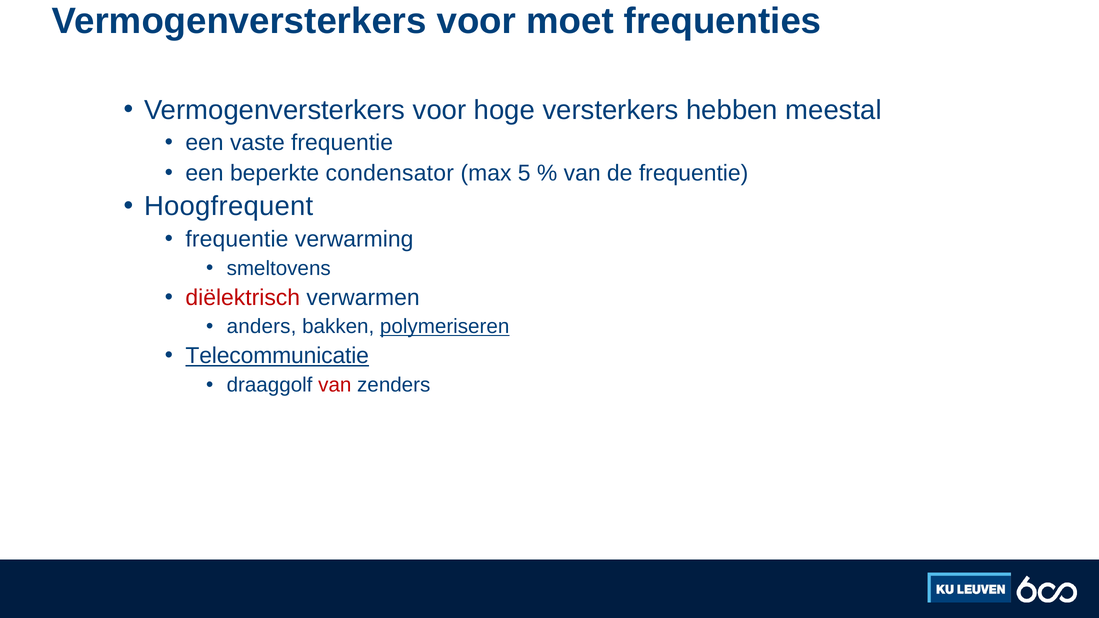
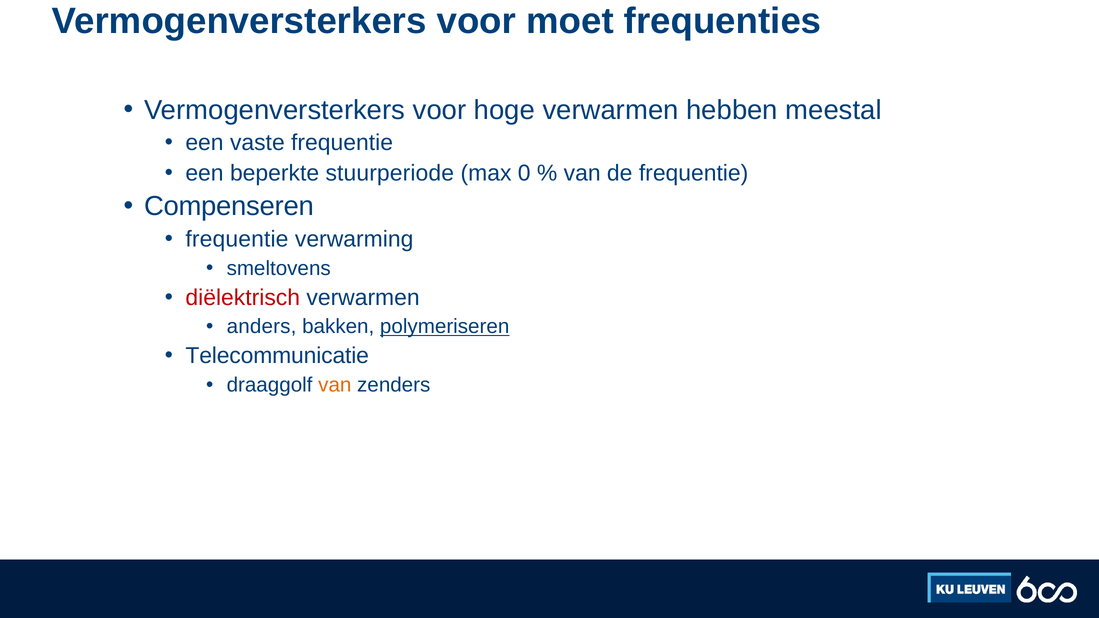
hoge versterkers: versterkers -> verwarmen
condensator: condensator -> stuurperiode
5: 5 -> 0
Hoogfrequent: Hoogfrequent -> Compenseren
Telecommunicatie underline: present -> none
van at (335, 385) colour: red -> orange
